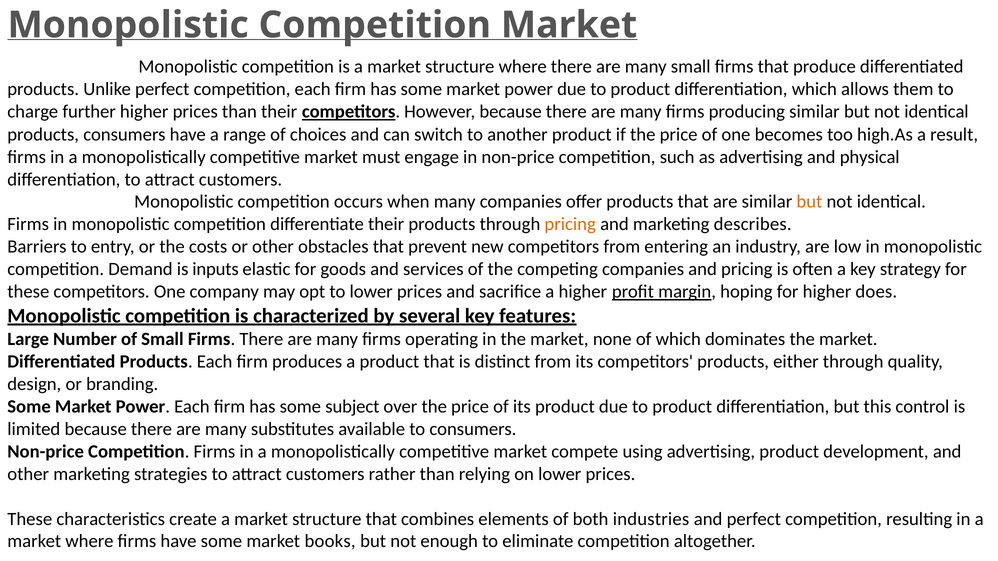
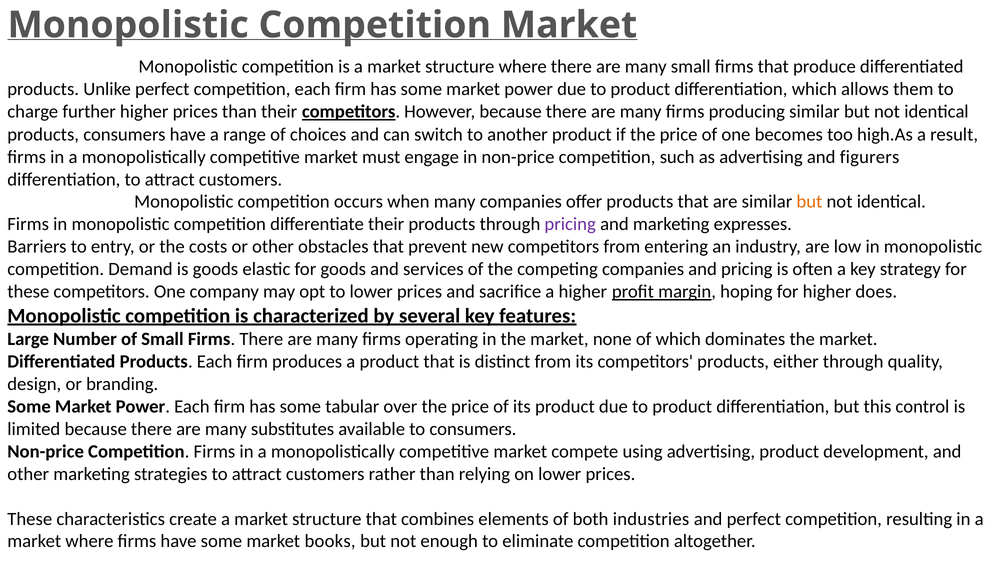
physical: physical -> figurers
pricing at (570, 224) colour: orange -> purple
describes: describes -> expresses
is inputs: inputs -> goods
subject: subject -> tabular
